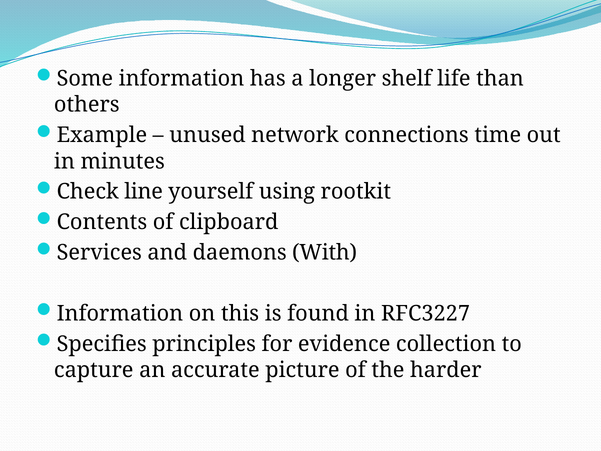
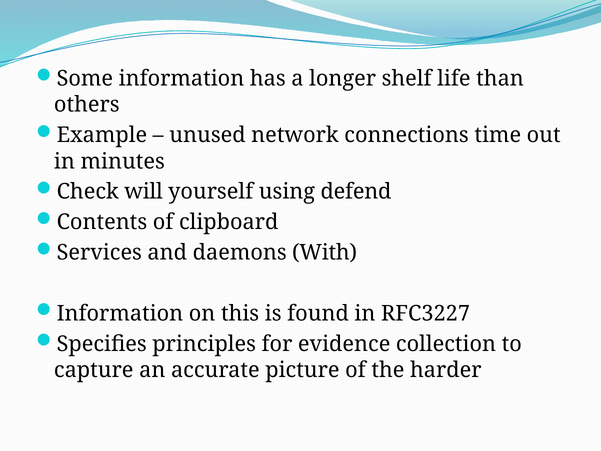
line: line -> will
rootkit: rootkit -> defend
